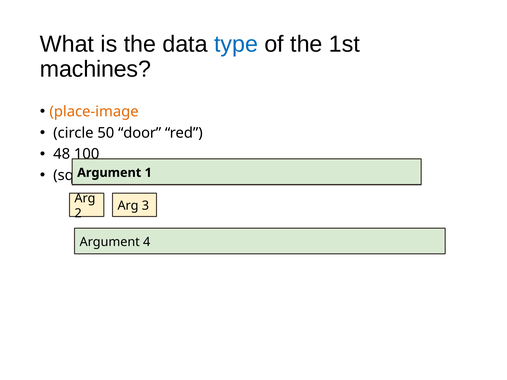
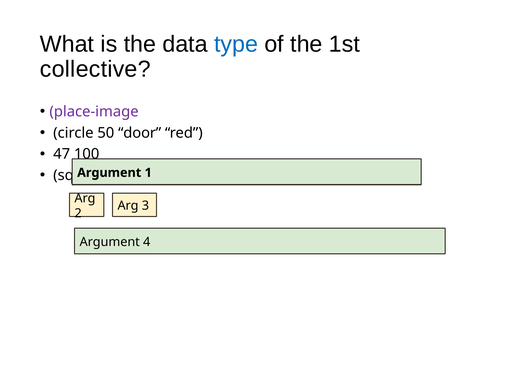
machines: machines -> collective
place-image colour: orange -> purple
48: 48 -> 47
